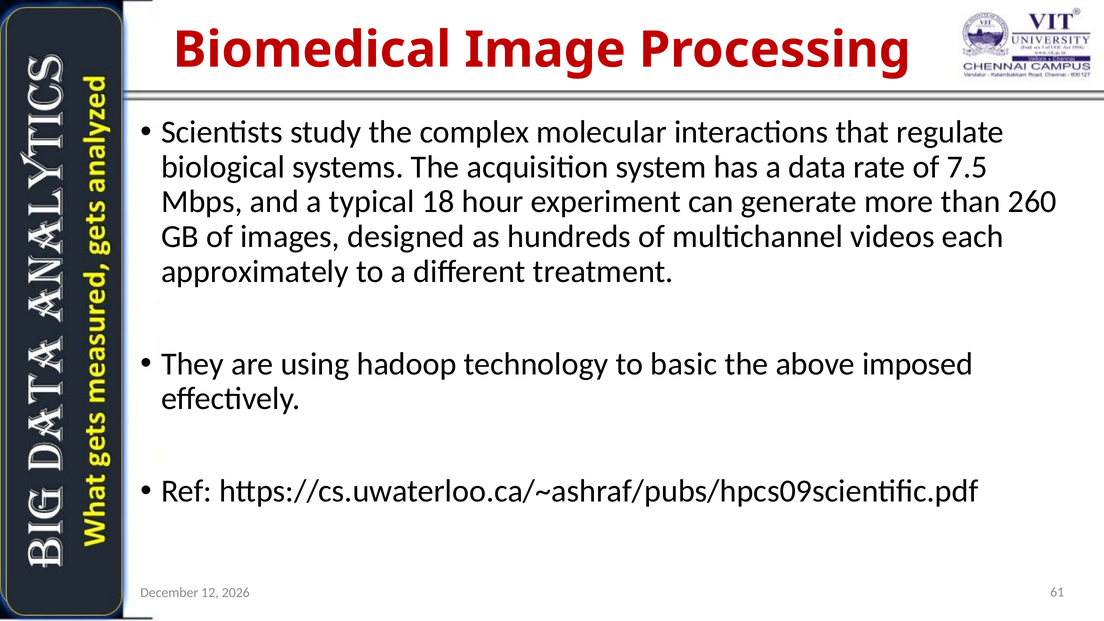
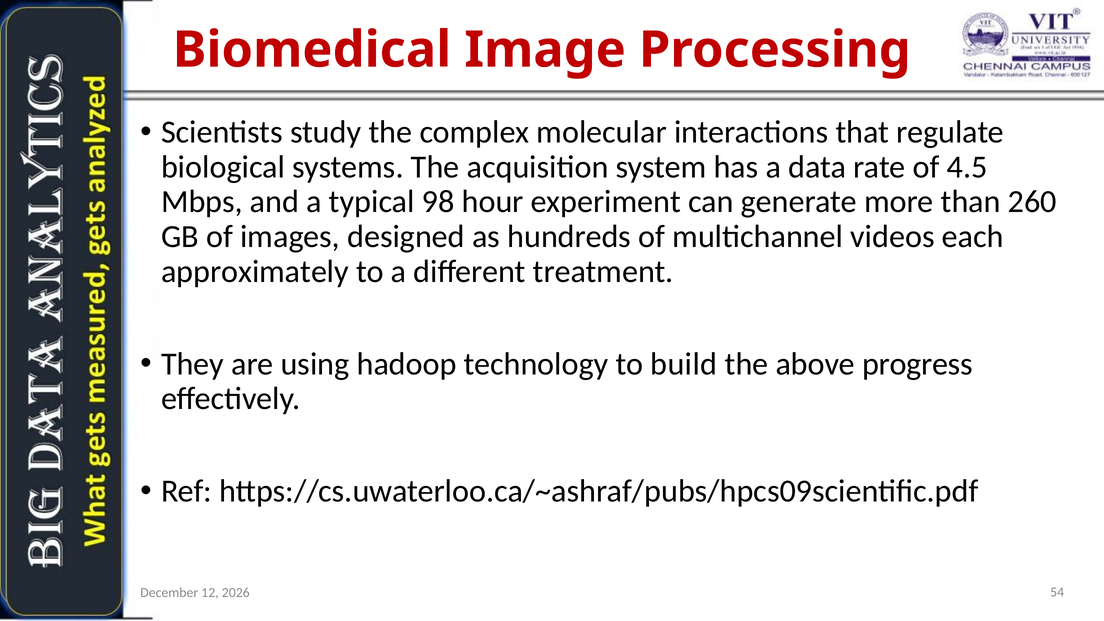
7.5: 7.5 -> 4.5
18: 18 -> 98
basic: basic -> build
imposed: imposed -> progress
61: 61 -> 54
